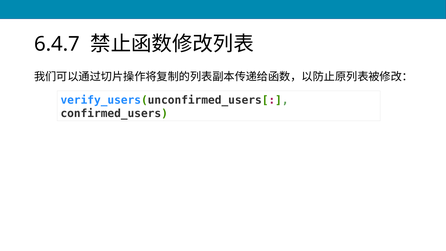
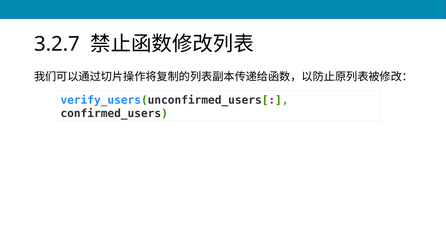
6.4.7: 6.4.7 -> 3.2.7
